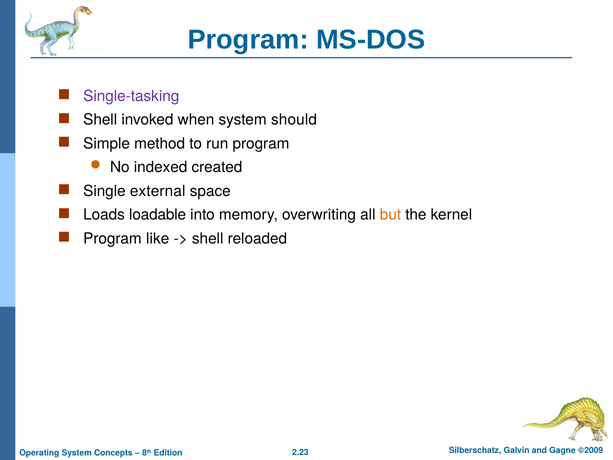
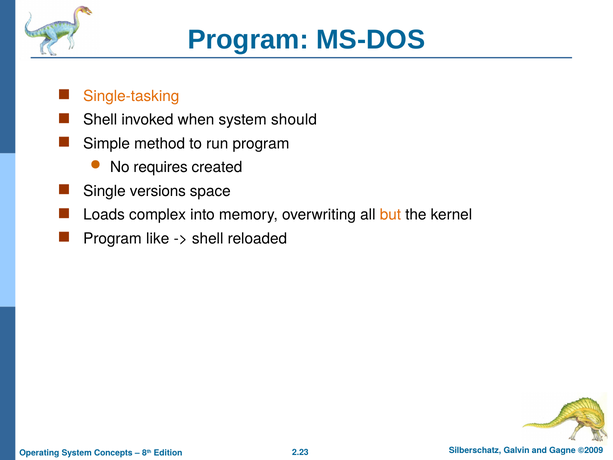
Single-tasking colour: purple -> orange
indexed: indexed -> requires
external: external -> versions
loadable: loadable -> complex
